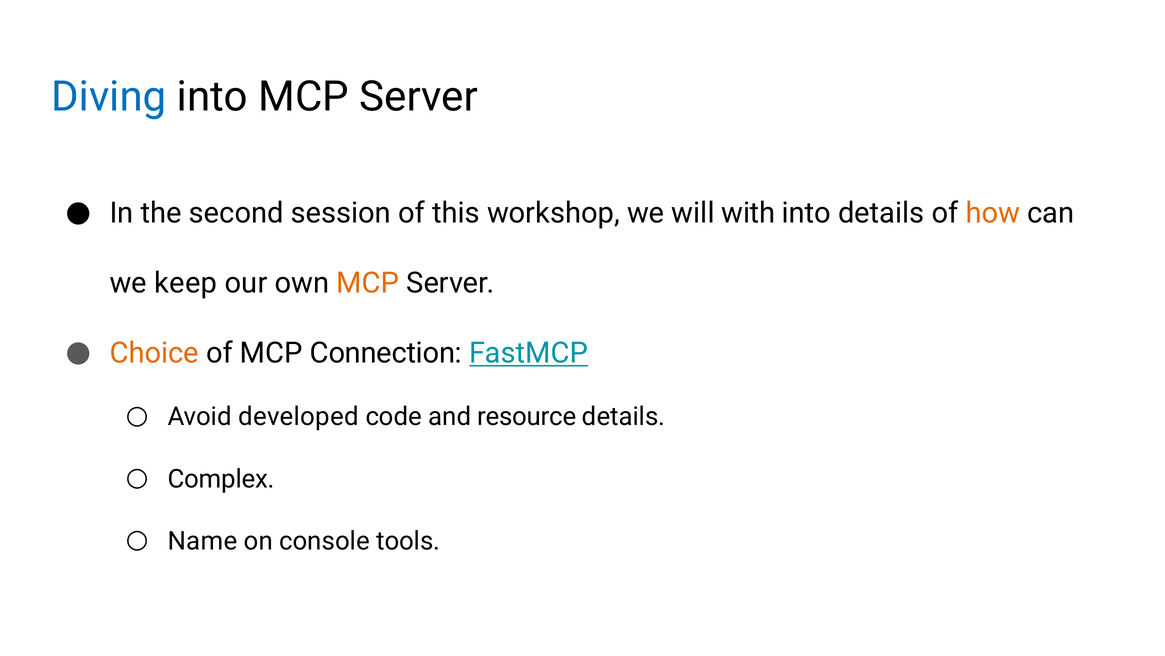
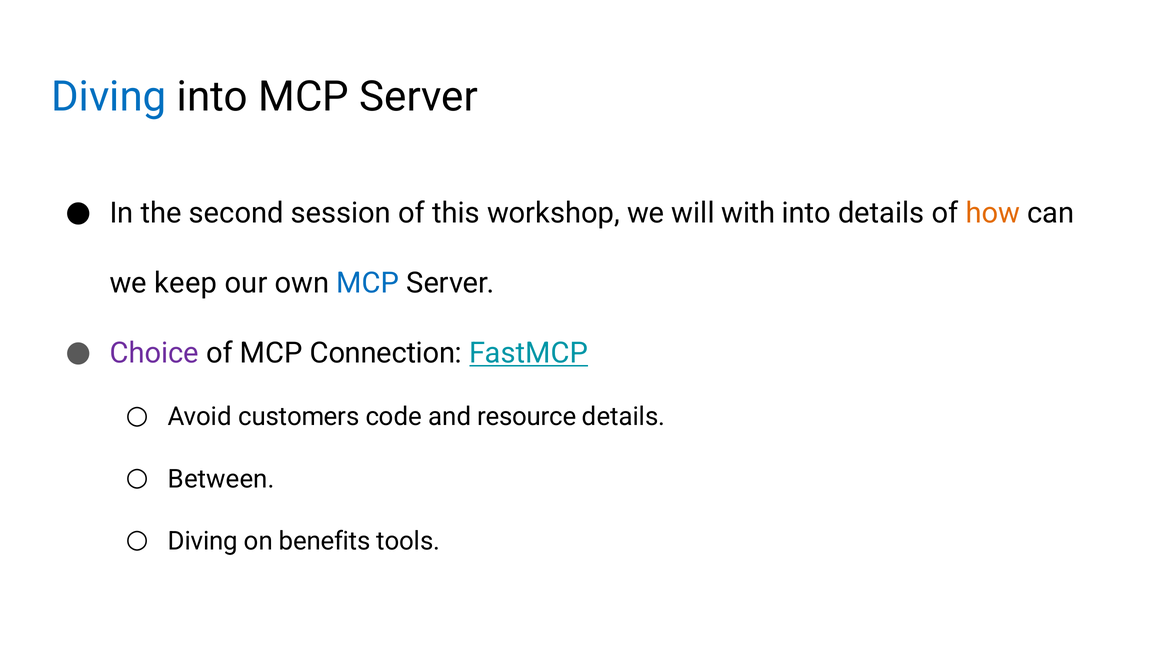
MCP at (368, 283) colour: orange -> blue
Choice colour: orange -> purple
developed: developed -> customers
Complex: Complex -> Between
Name at (203, 540): Name -> Diving
console: console -> benefits
